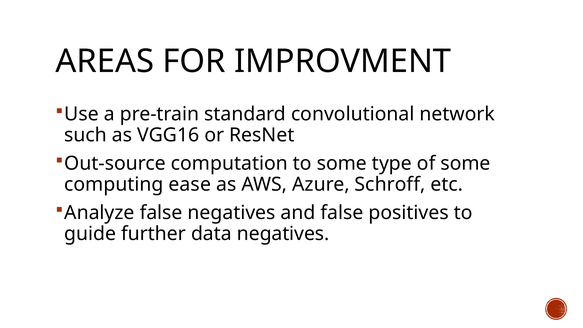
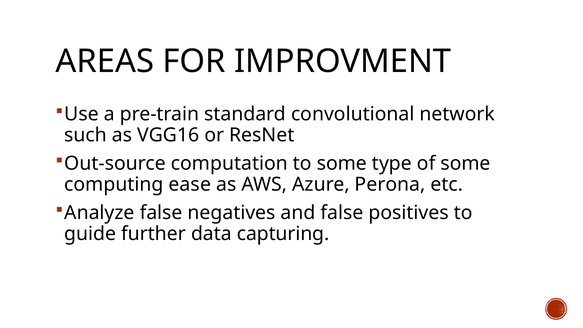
Schroff: Schroff -> Perona
data negatives: negatives -> capturing
